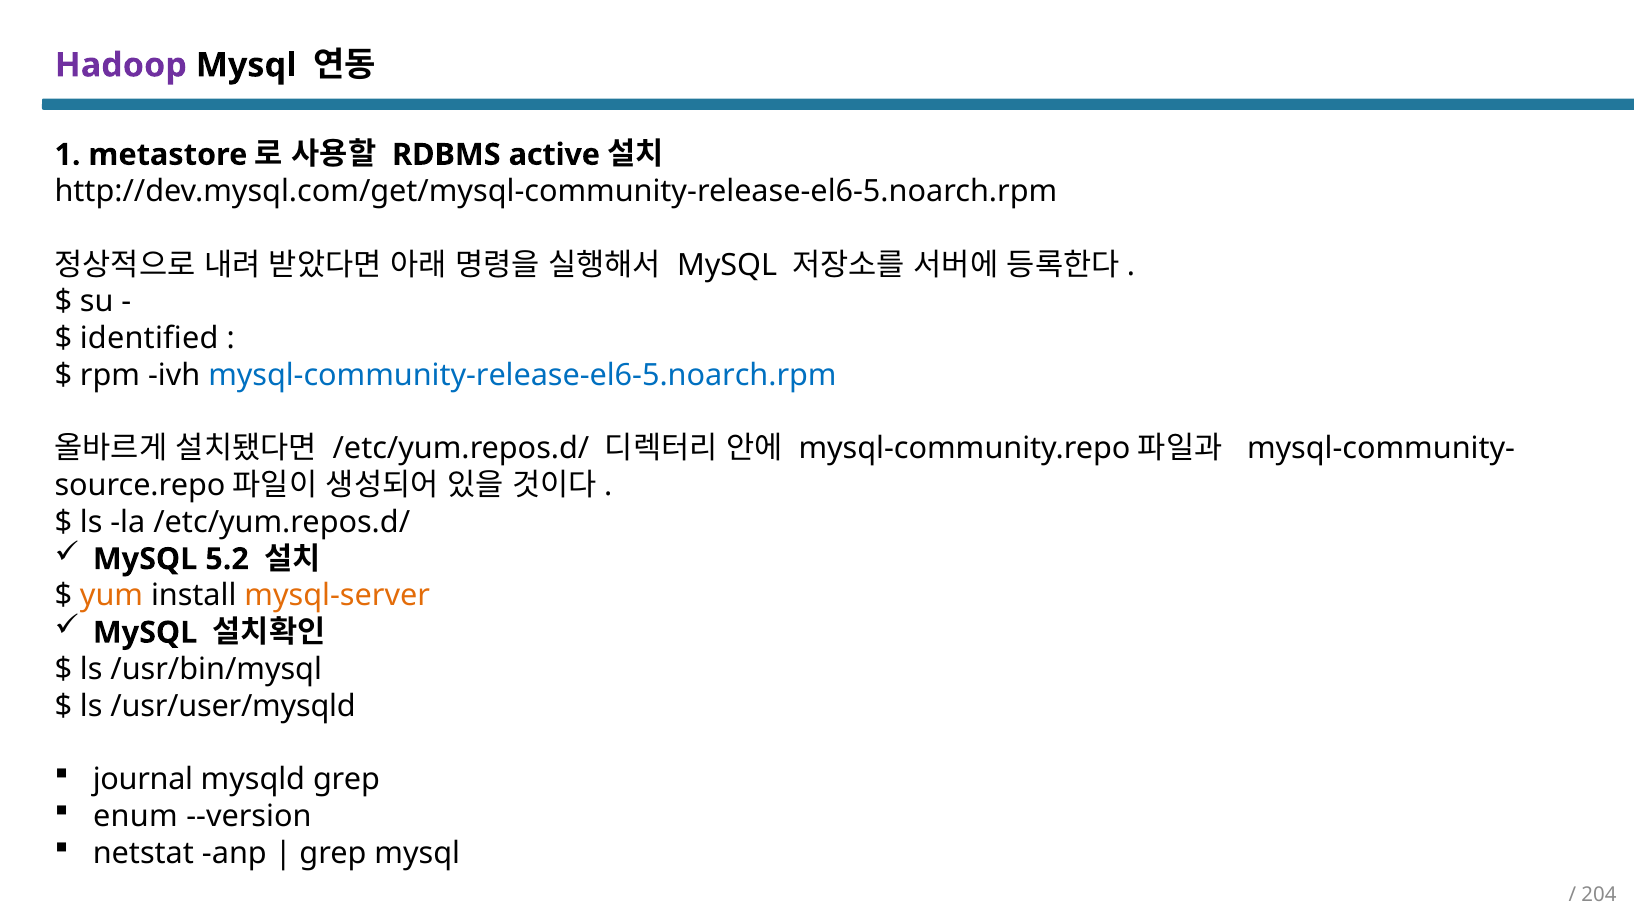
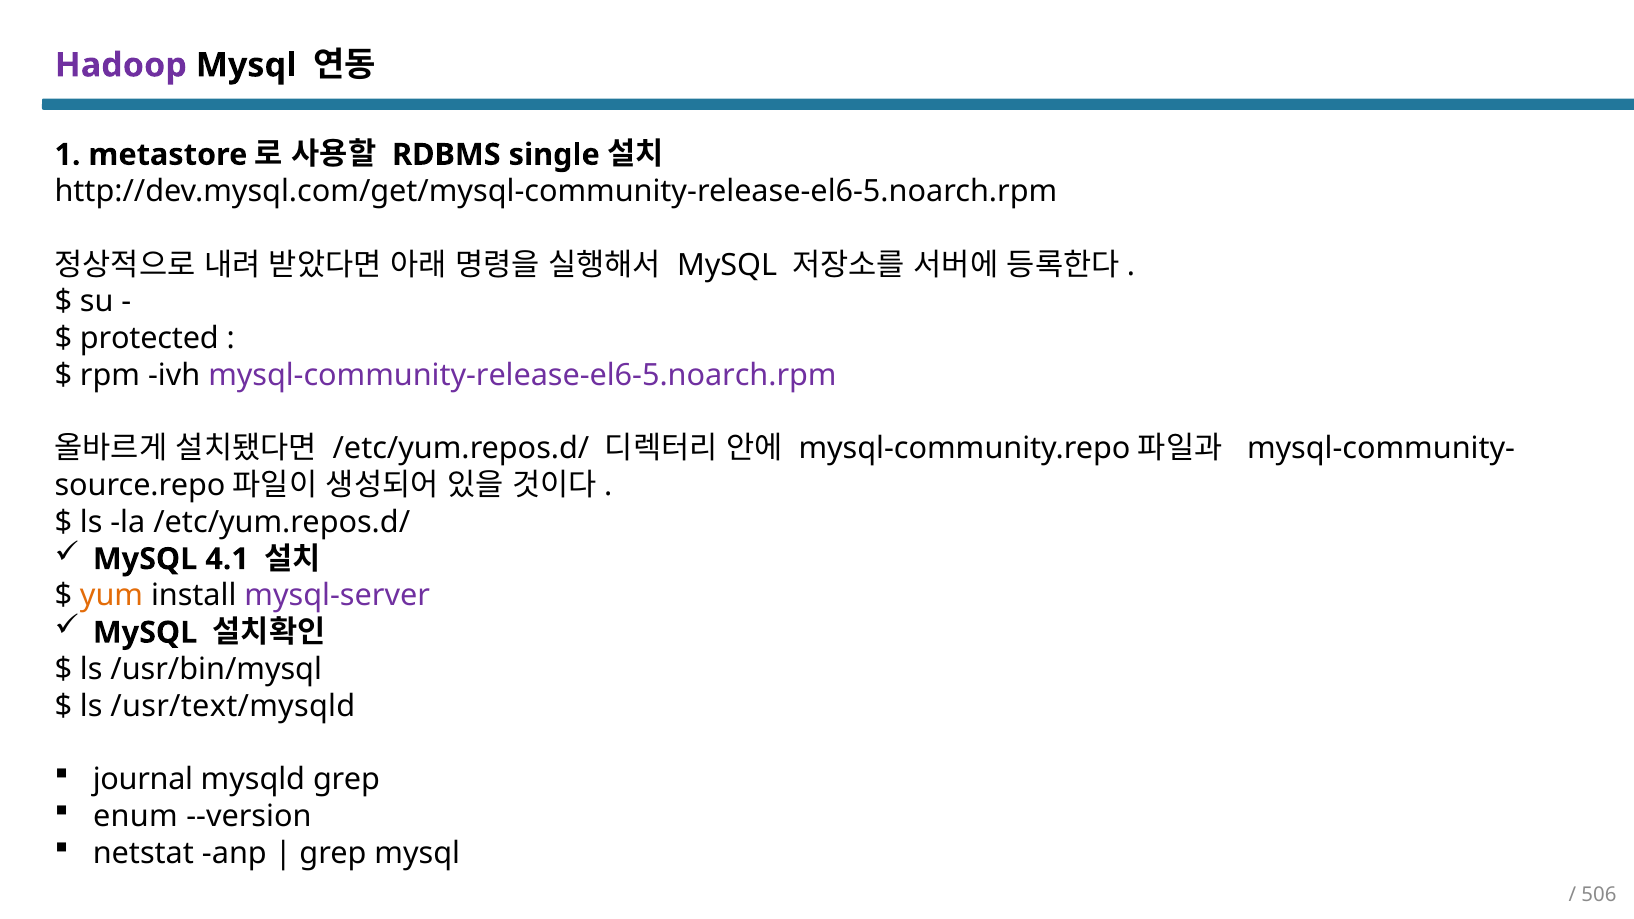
active: active -> single
identified: identified -> protected
mysql-community-release-el6-5.noarch.rpm colour: blue -> purple
5.2: 5.2 -> 4.1
mysql-server colour: orange -> purple
/usr/user/mysqld: /usr/user/mysqld -> /usr/text/mysqld
204: 204 -> 506
